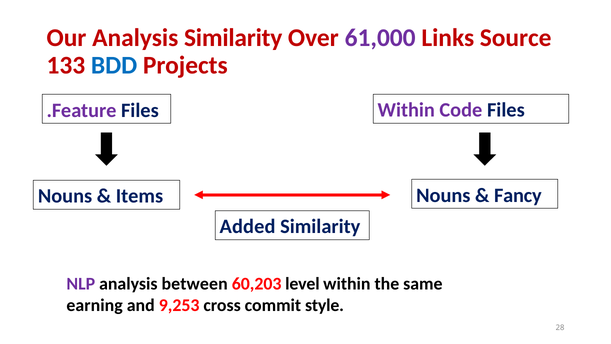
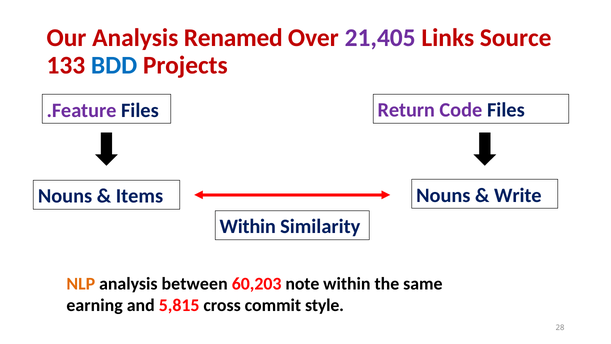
Analysis Similarity: Similarity -> Renamed
61,000: 61,000 -> 21,405
Files Within: Within -> Return
Fancy: Fancy -> Write
Added at (248, 226): Added -> Within
NLP colour: purple -> orange
level: level -> note
9,253: 9,253 -> 5,815
